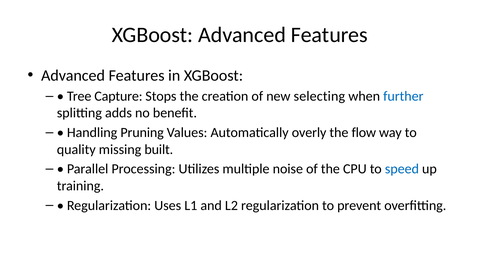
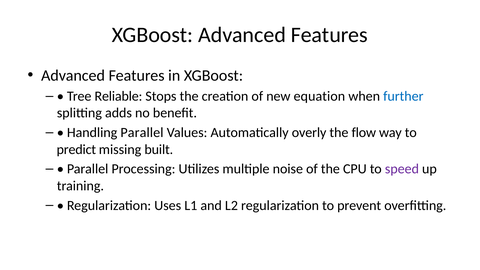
Capture: Capture -> Reliable
selecting: selecting -> equation
Handling Pruning: Pruning -> Parallel
quality: quality -> predict
speed colour: blue -> purple
